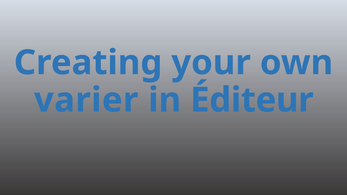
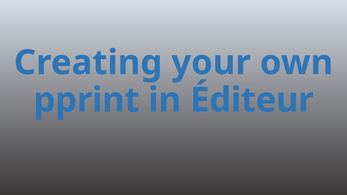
varier: varier -> pprint
